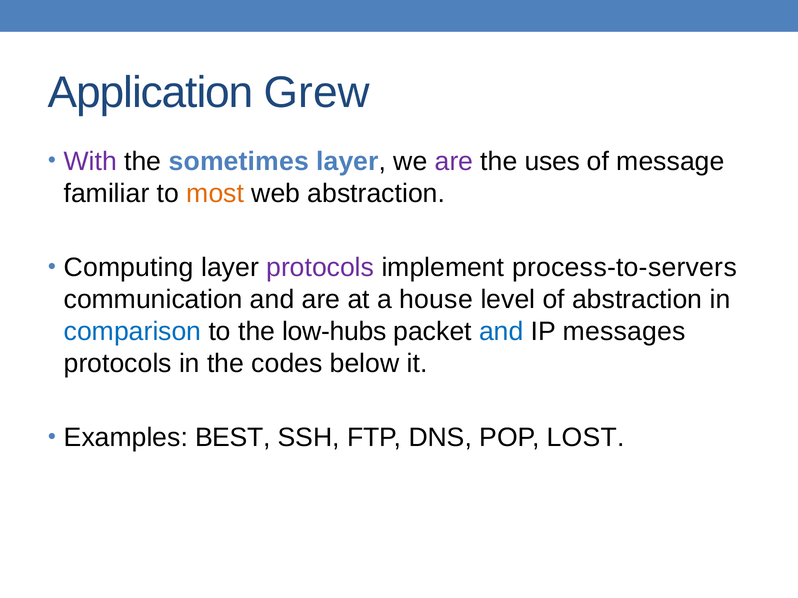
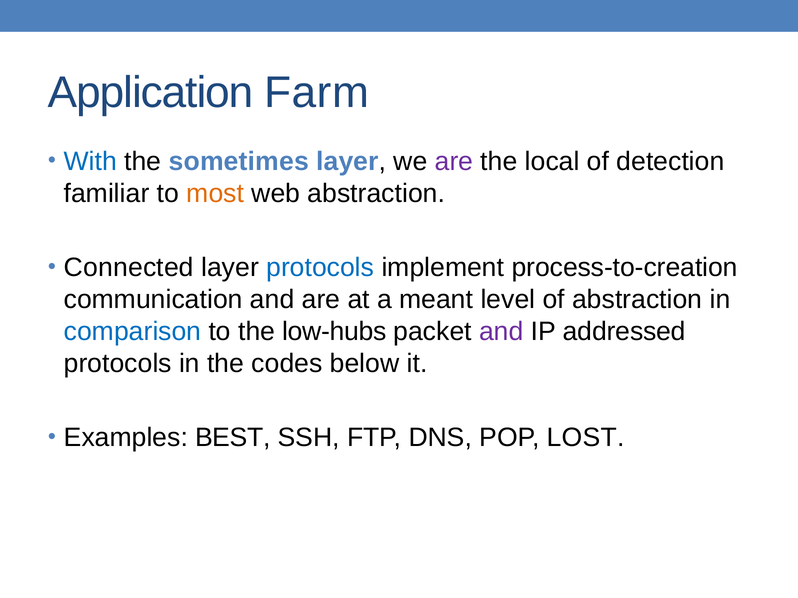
Grew: Grew -> Farm
With colour: purple -> blue
uses: uses -> local
message: message -> detection
Computing: Computing -> Connected
protocols at (320, 268) colour: purple -> blue
process-to-servers: process-to-servers -> process-to-creation
house: house -> meant
and at (501, 332) colour: blue -> purple
messages: messages -> addressed
